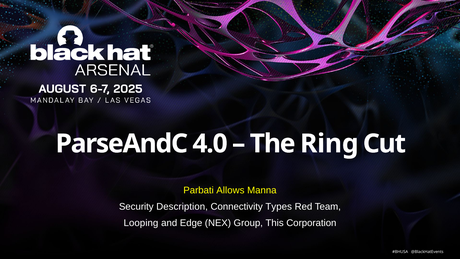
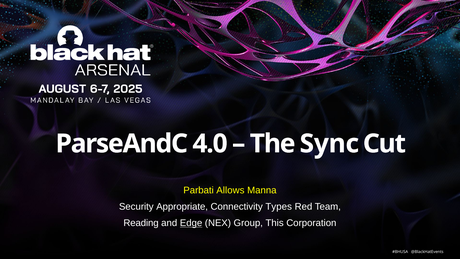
Ring: Ring -> Sync
Description: Description -> Appropriate
Looping: Looping -> Reading
Edge underline: none -> present
